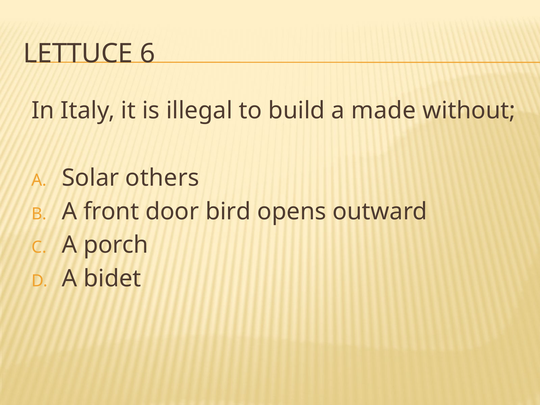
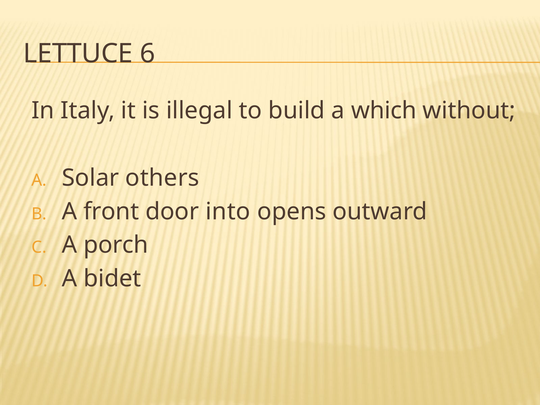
made: made -> which
bird: bird -> into
